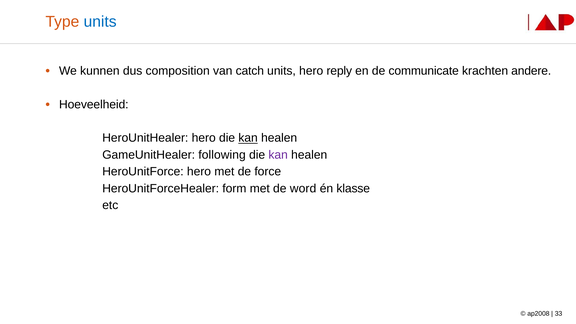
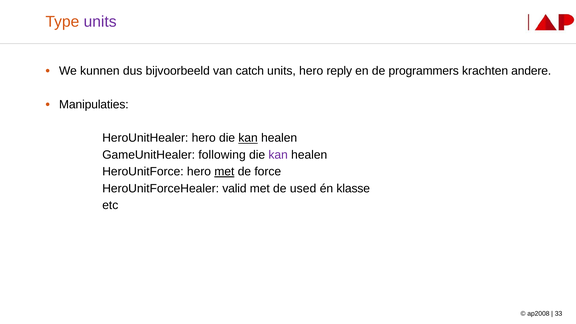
units at (100, 22) colour: blue -> purple
composition: composition -> bijvoorbeeld
communicate: communicate -> programmers
Hoeveelheid: Hoeveelheid -> Manipulaties
met at (224, 172) underline: none -> present
form: form -> valid
word: word -> used
